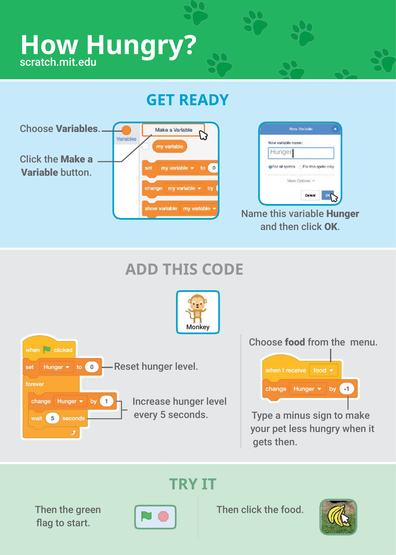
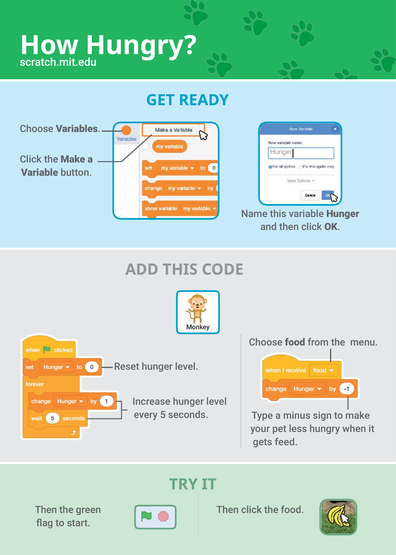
gets then: then -> feed
